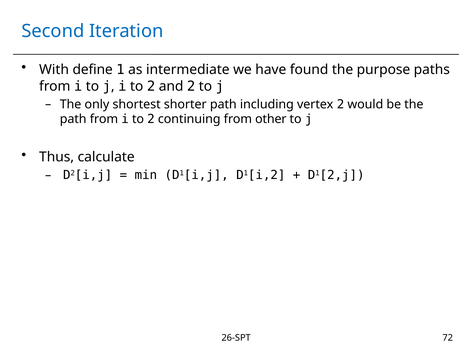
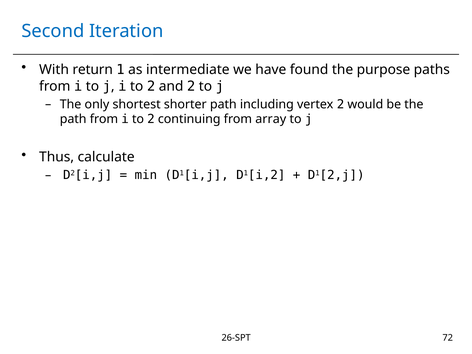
define: define -> return
other: other -> array
